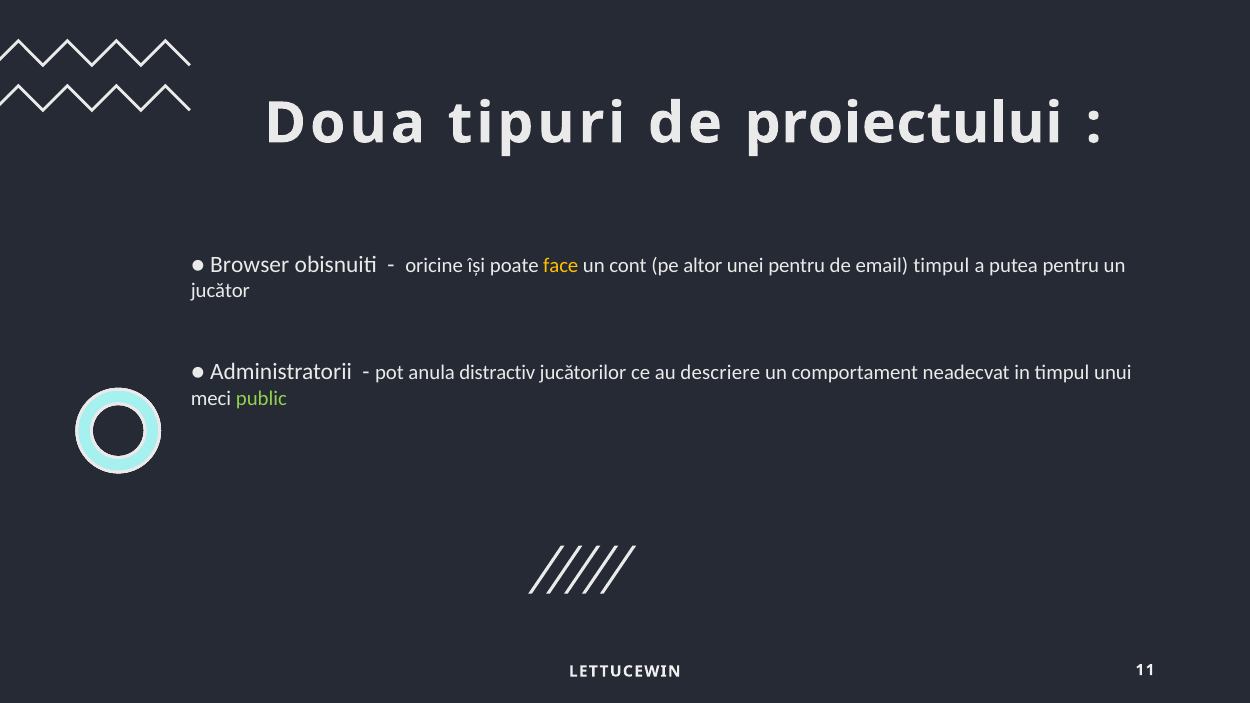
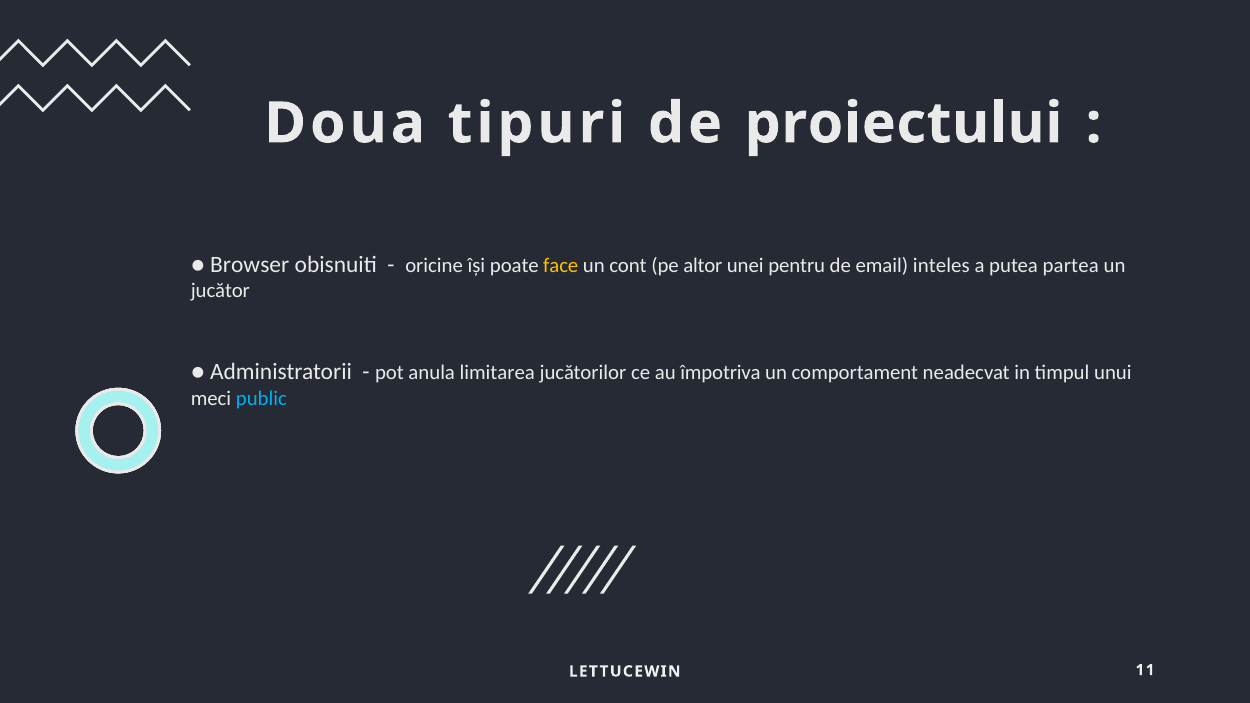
email timpul: timpul -> inteles
putea pentru: pentru -> partea
distractiv: distractiv -> limitarea
descriere: descriere -> împotriva
public colour: light green -> light blue
